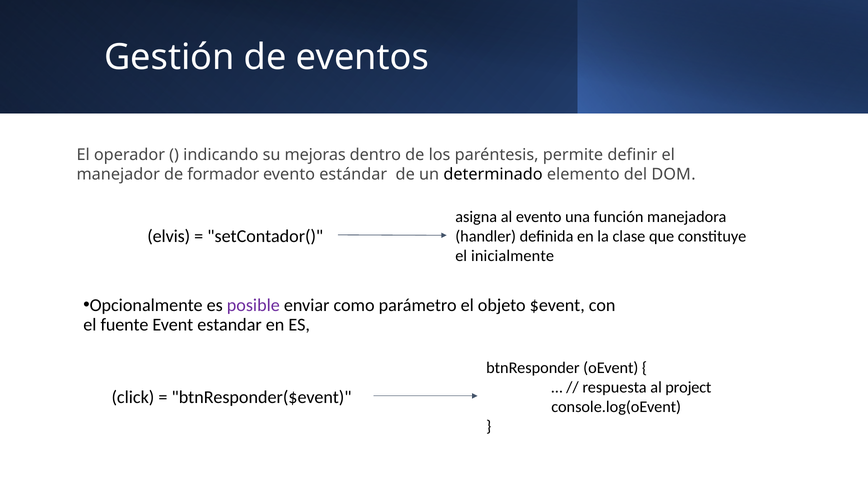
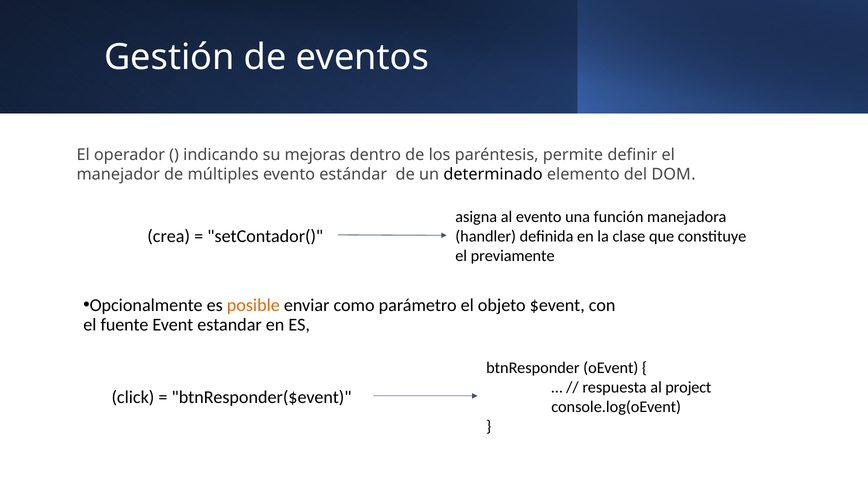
formador: formador -> múltiples
elvis: elvis -> crea
inicialmente: inicialmente -> previamente
posible colour: purple -> orange
